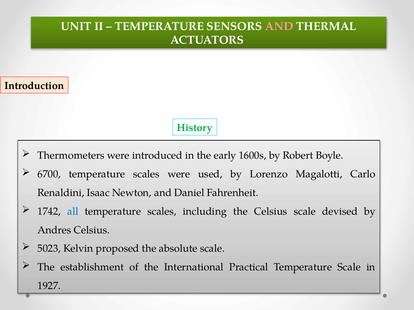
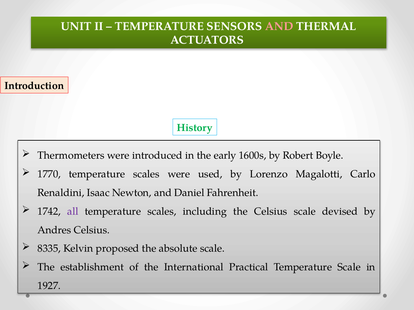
6700: 6700 -> 1770
all colour: blue -> purple
5023: 5023 -> 8335
